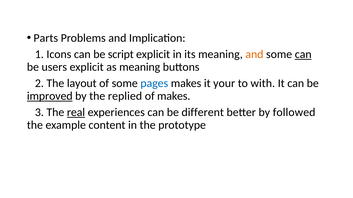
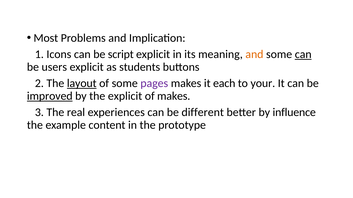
Parts: Parts -> Most
as meaning: meaning -> students
layout underline: none -> present
pages colour: blue -> purple
your: your -> each
with: with -> your
the replied: replied -> explicit
real underline: present -> none
followed: followed -> influence
